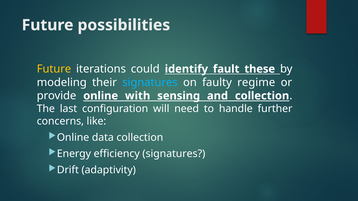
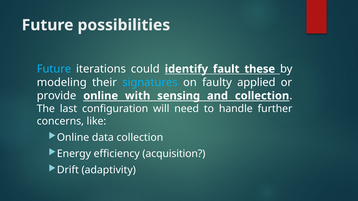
Future at (54, 69) colour: yellow -> light blue
regime: regime -> applied
efficiency signatures: signatures -> acquisition
